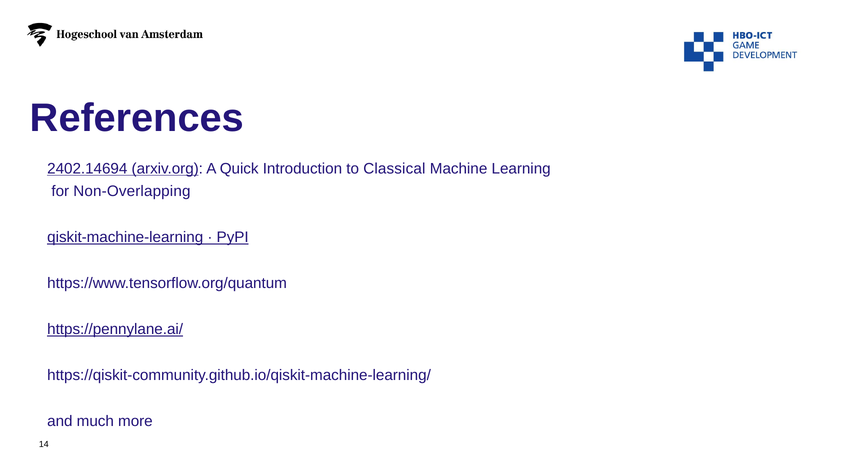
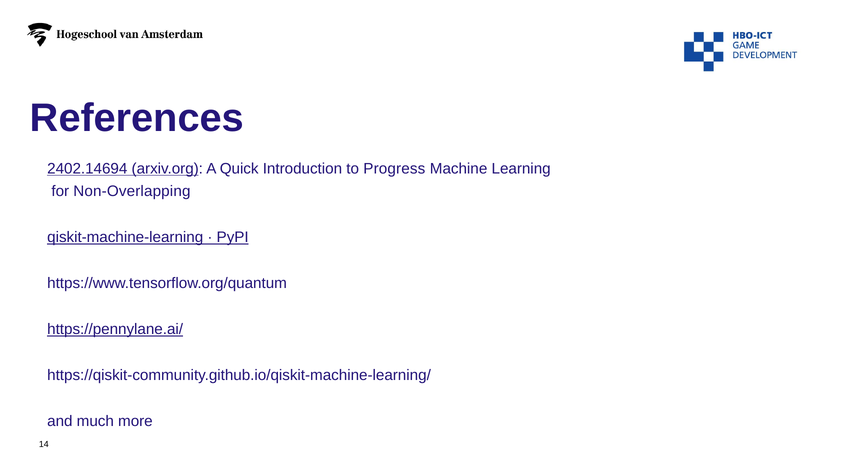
Classical: Classical -> Progress
